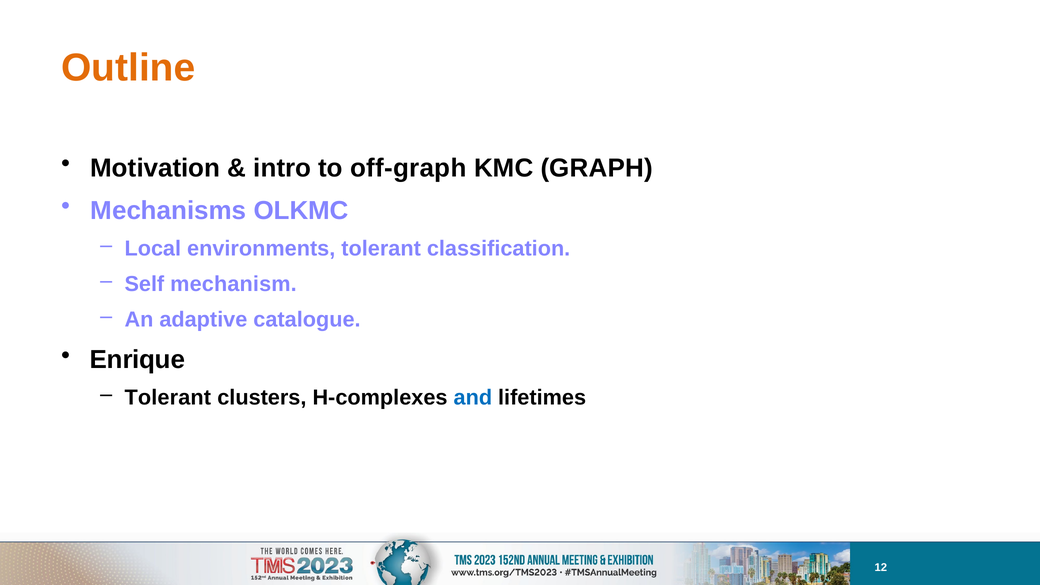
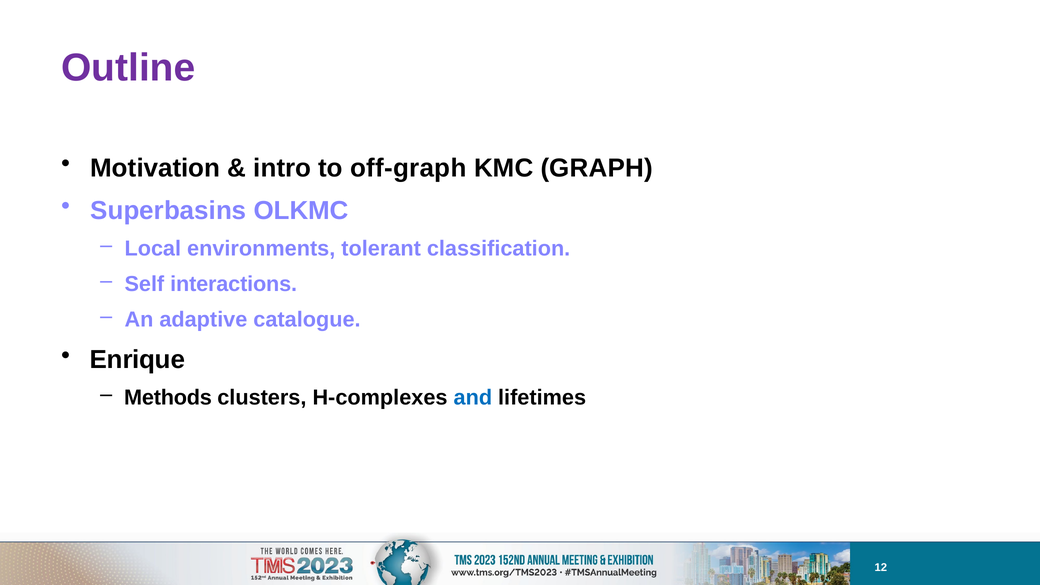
Outline colour: orange -> purple
Mechanisms: Mechanisms -> Superbasins
mechanism: mechanism -> interactions
Tolerant at (168, 398): Tolerant -> Methods
